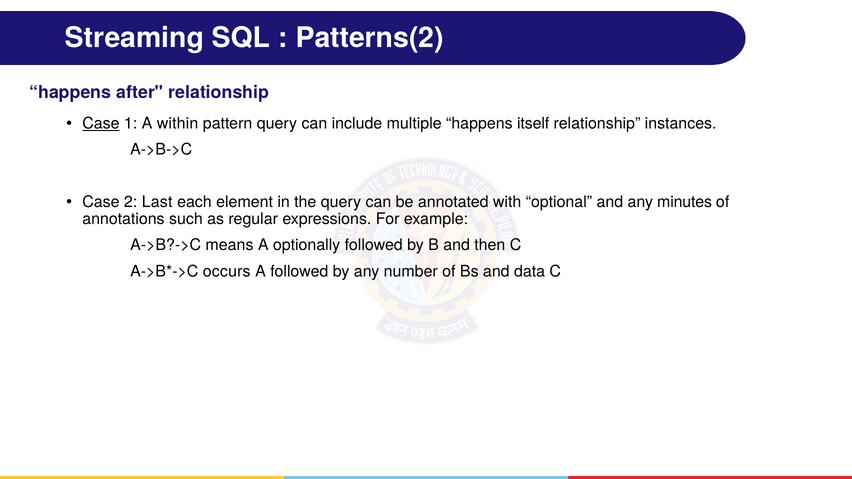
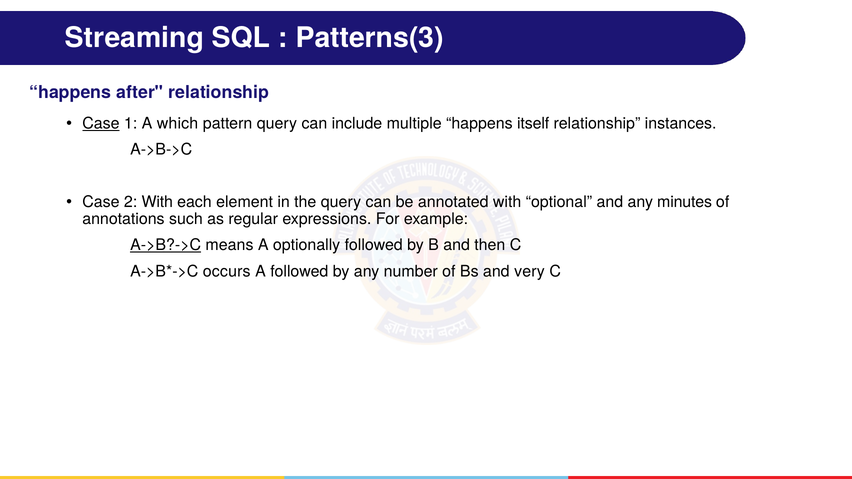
Patterns(2: Patterns(2 -> Patterns(3
within: within -> which
2 Last: Last -> With
A->B?->C underline: none -> present
data: data -> very
